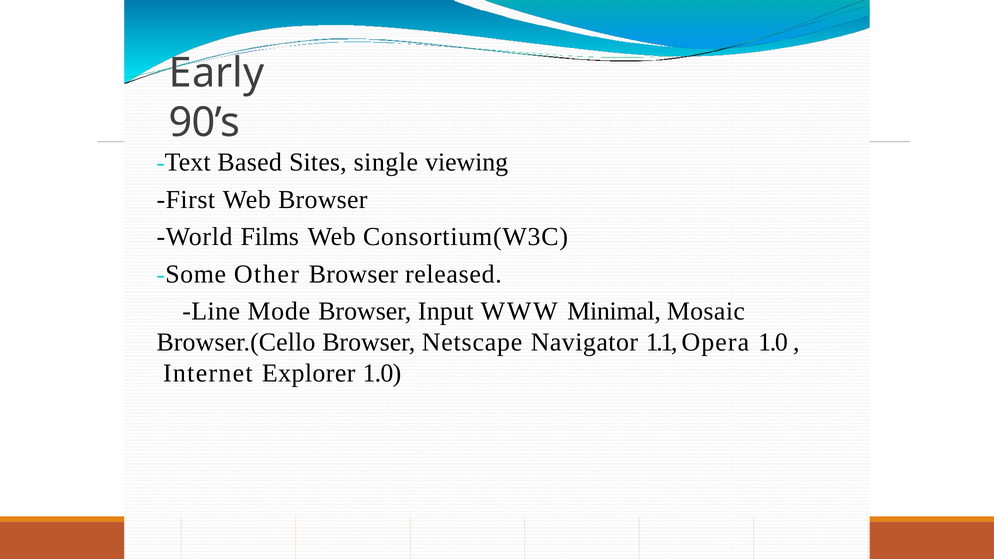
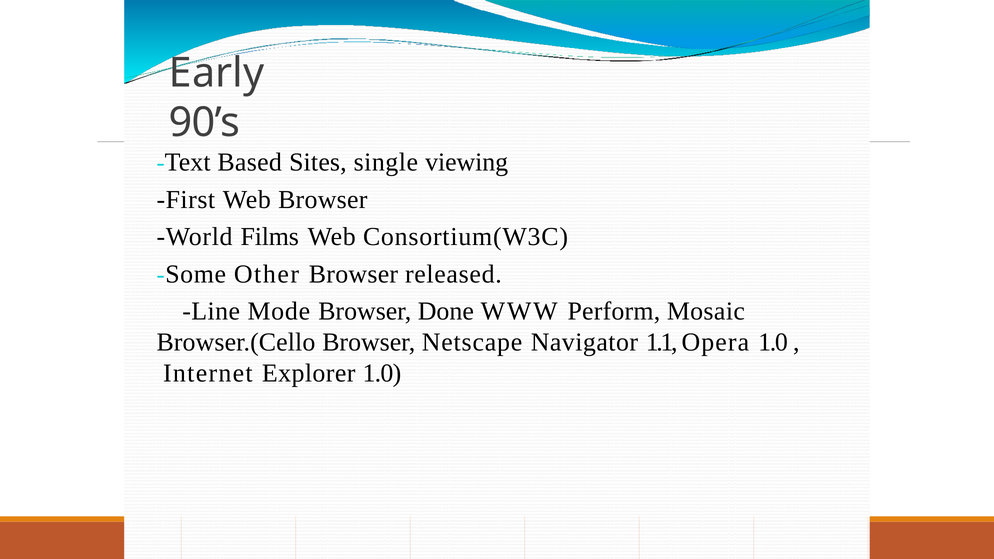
Input: Input -> Done
Minimal: Minimal -> Perform
